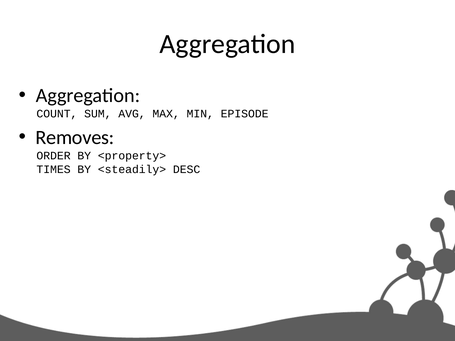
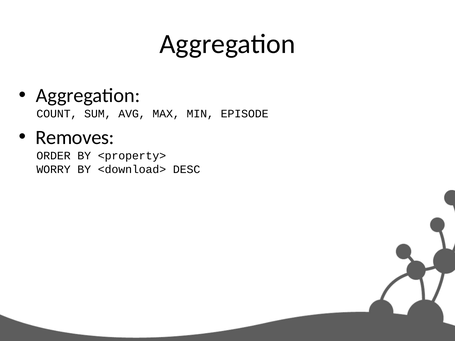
TIMES: TIMES -> WORRY
<steadily>: <steadily> -> <download>
